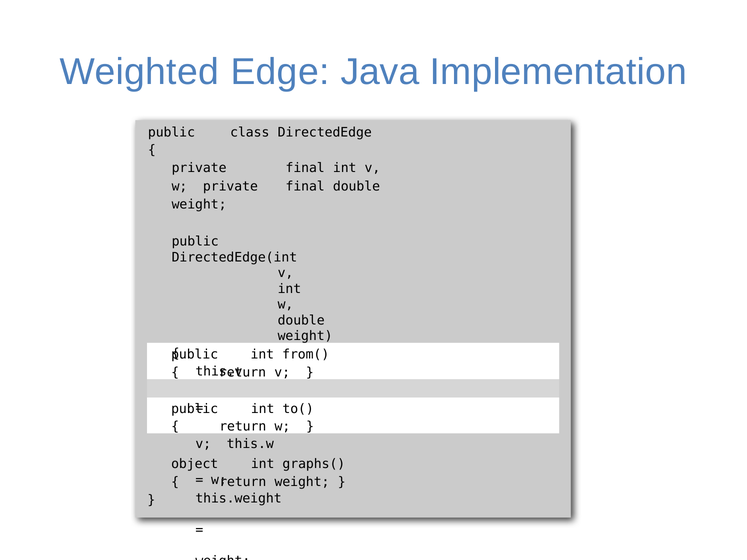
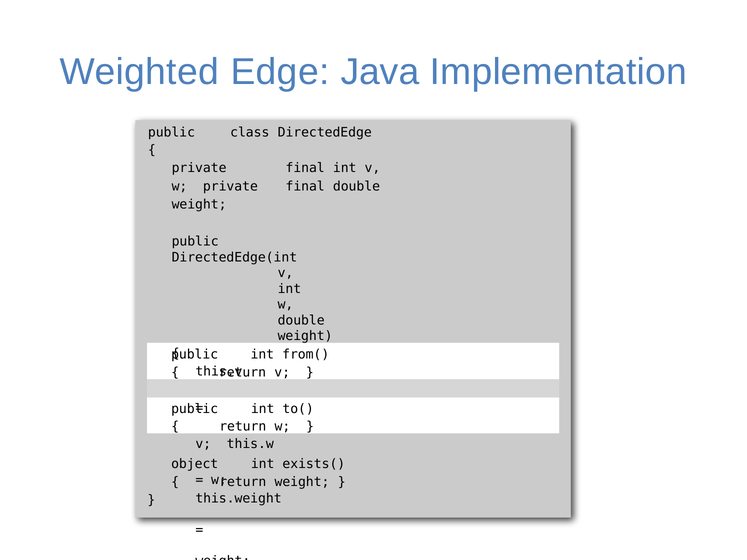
graphs(: graphs( -> exists(
